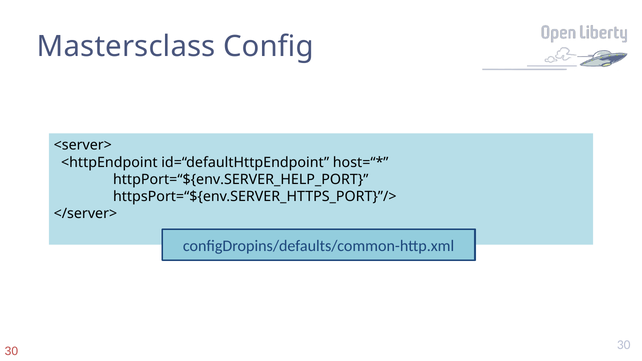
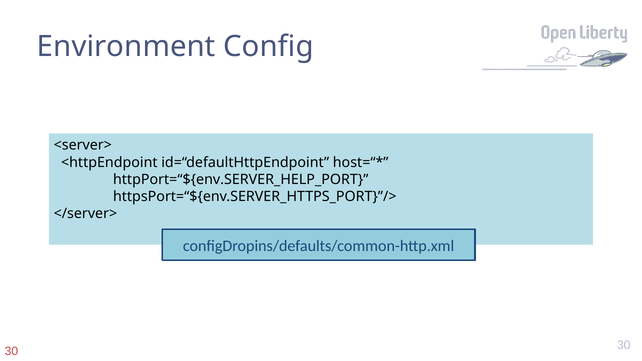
Mastersclass: Mastersclass -> Environment
